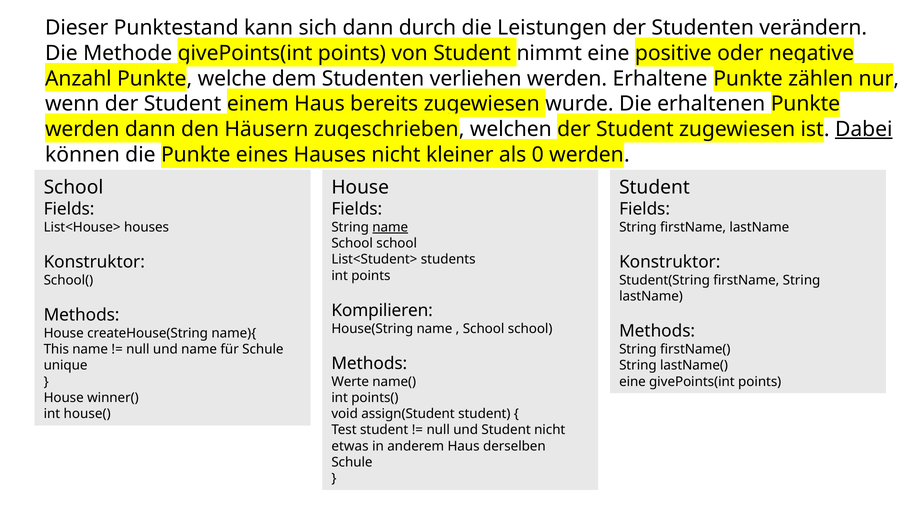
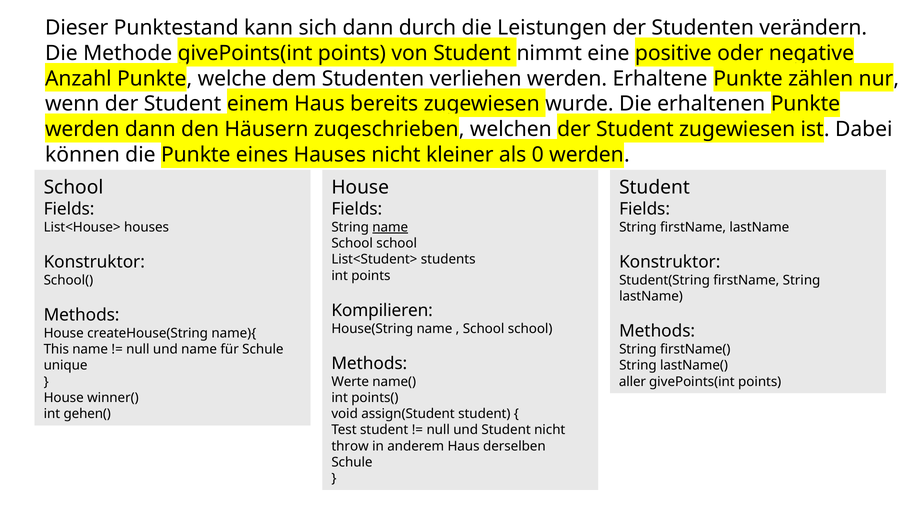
Dabei underline: present -> none
eine at (632, 381): eine -> aller
house(: house( -> gehen(
etwas: etwas -> throw
